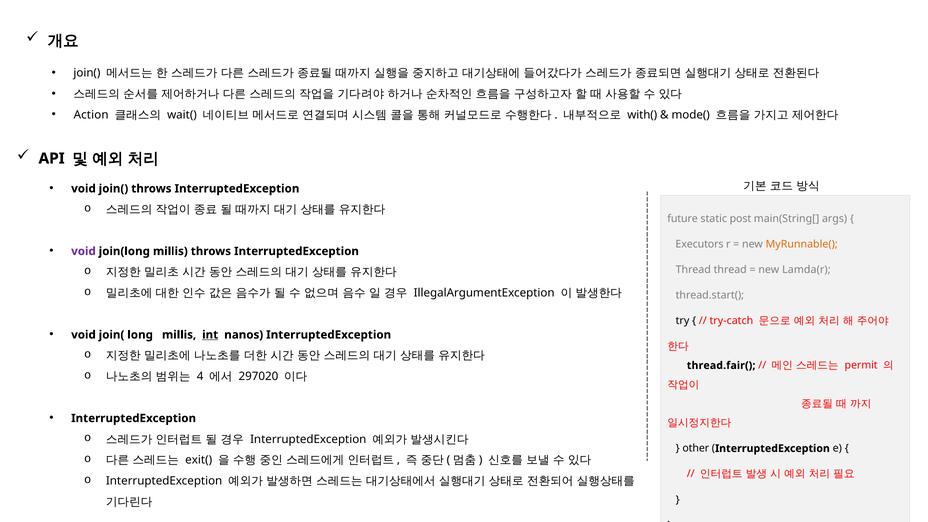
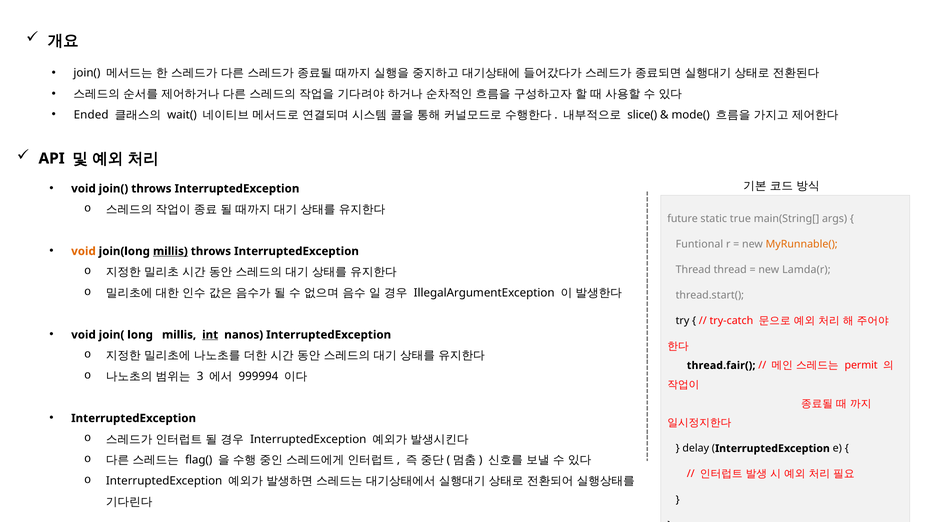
Action: Action -> Ended
with(: with( -> slice(
post: post -> true
Executors: Executors -> Funtional
void at (83, 251) colour: purple -> orange
millis at (170, 251) underline: none -> present
4: 4 -> 3
297020: 297020 -> 999994
other: other -> delay
exit(: exit( -> flag(
